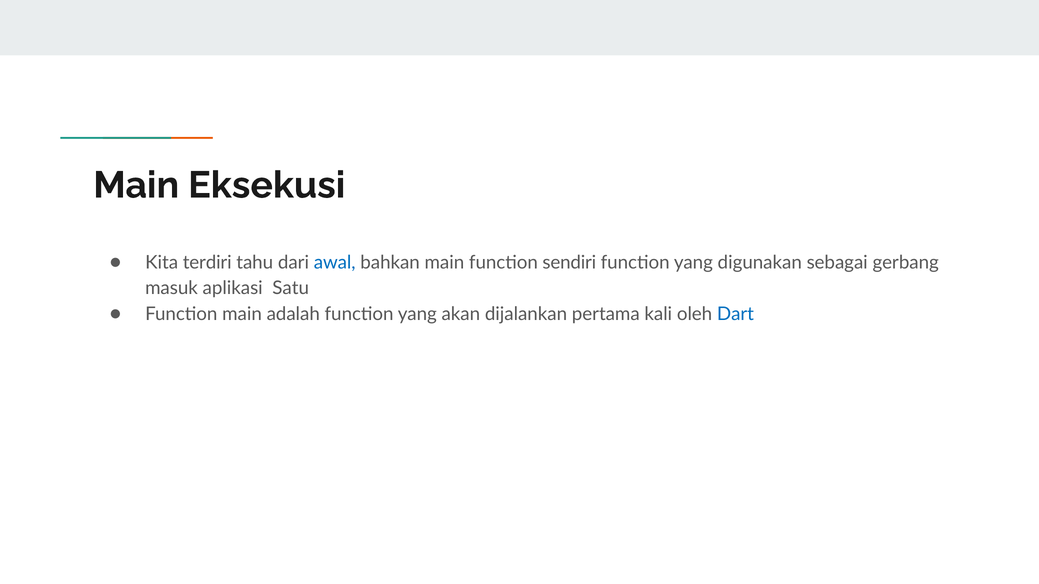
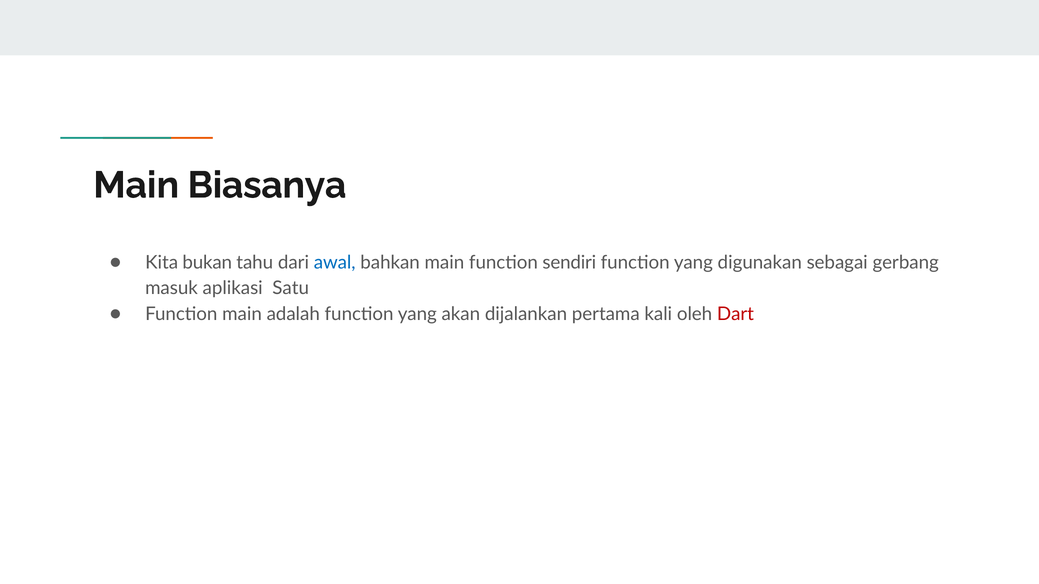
Eksekusi: Eksekusi -> Biasanya
terdiri: terdiri -> bukan
Dart colour: blue -> red
